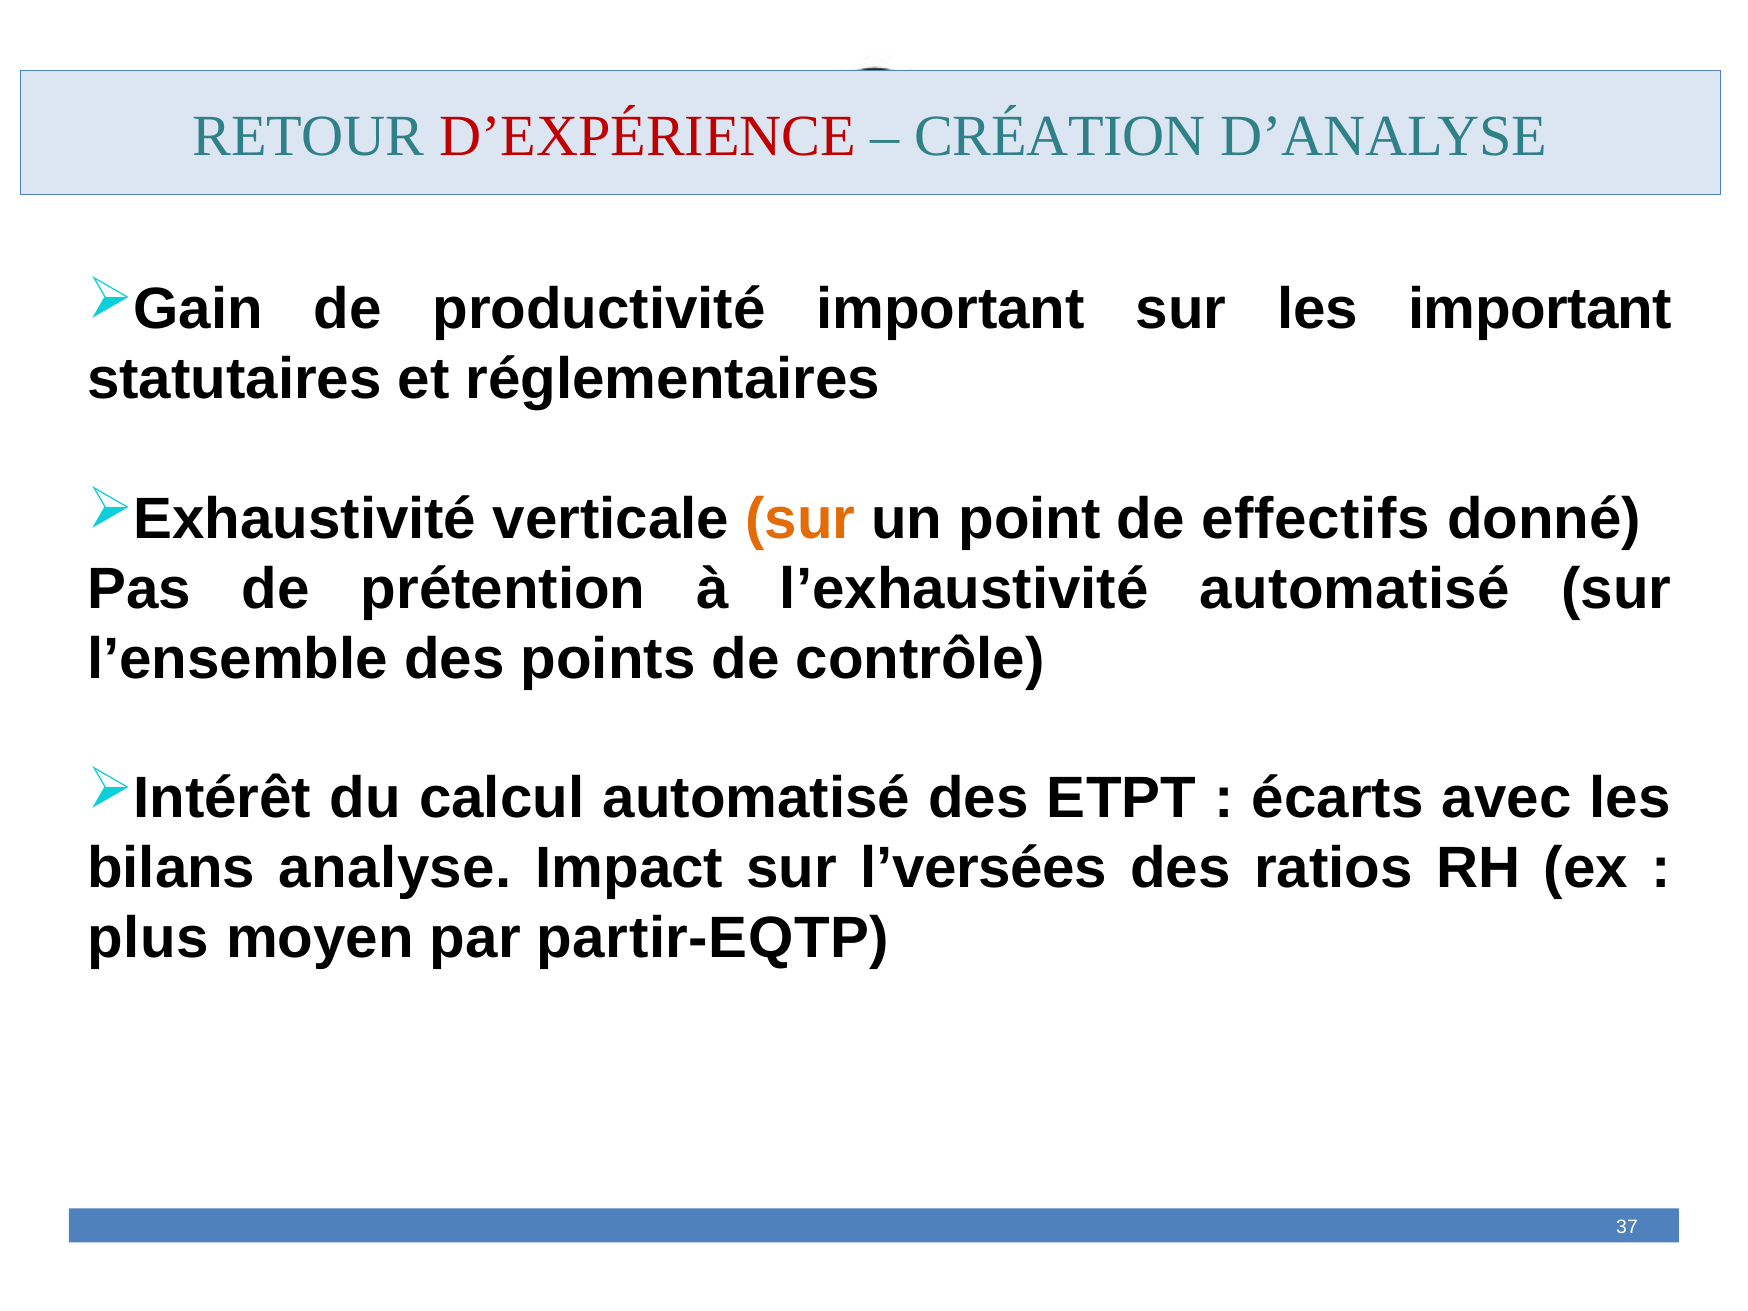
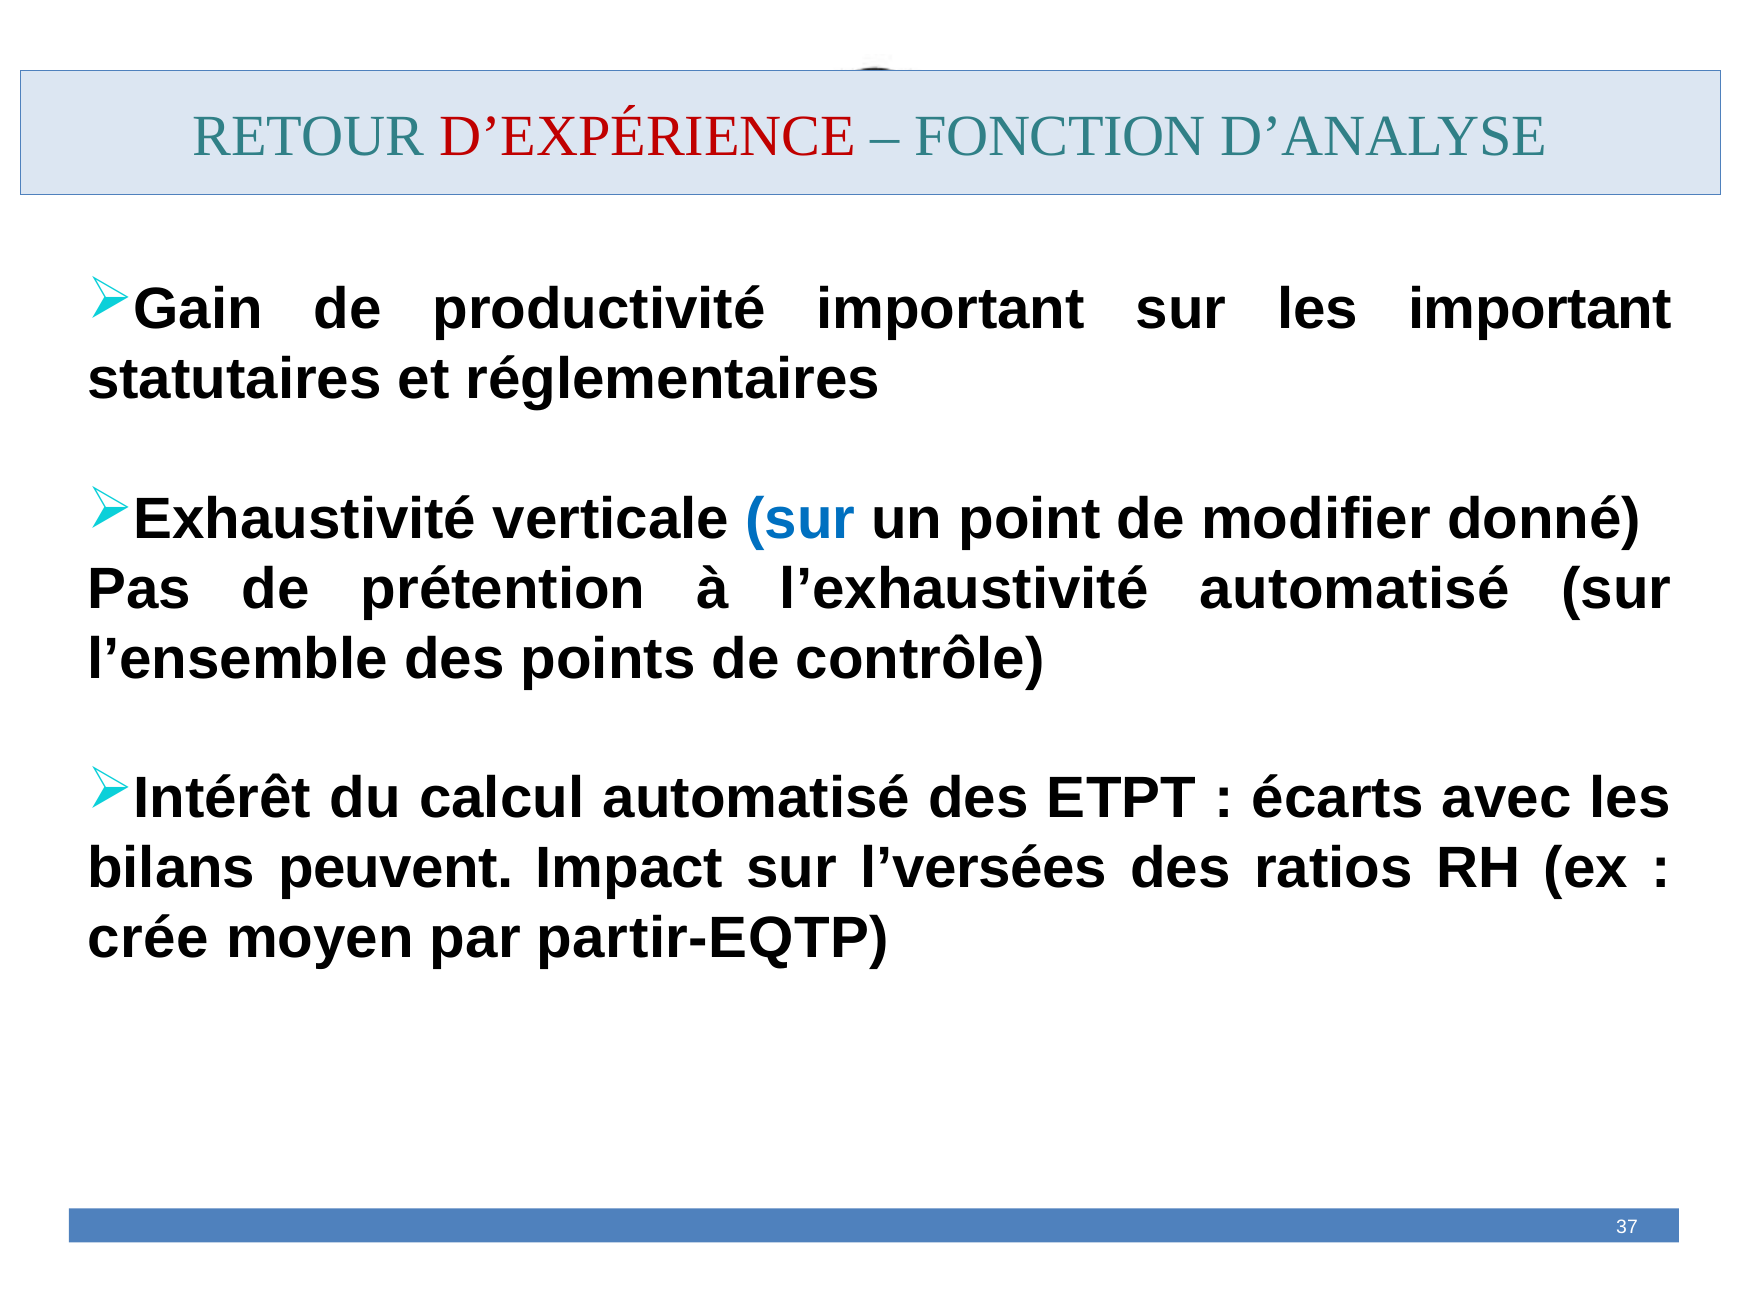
CRÉATION: CRÉATION -> FONCTION
sur at (800, 519) colour: orange -> blue
effectifs: effectifs -> modifier
analyse: analyse -> peuvent
plus: plus -> crée
